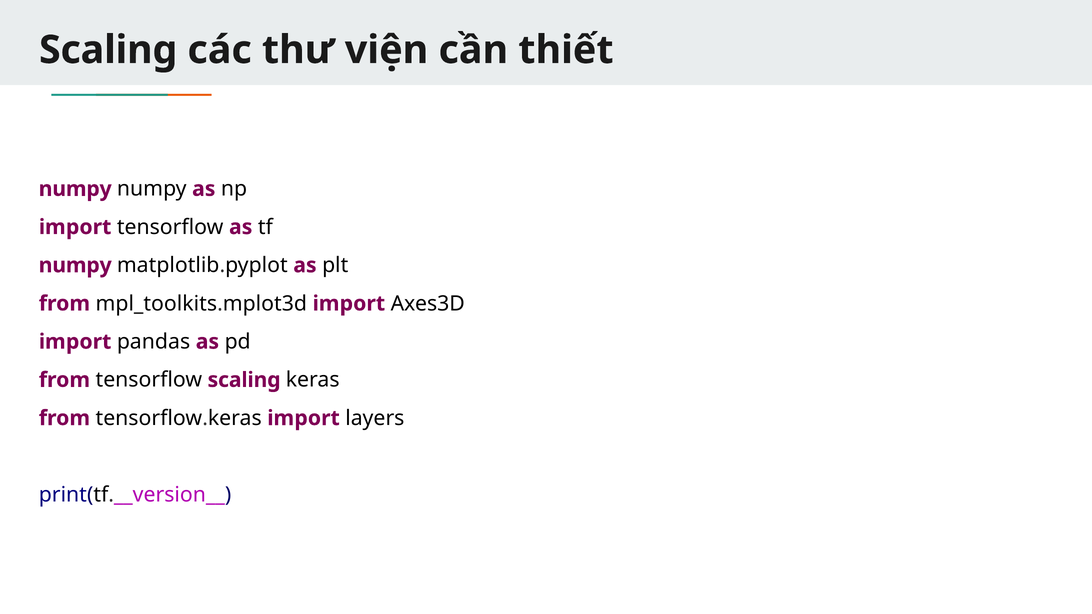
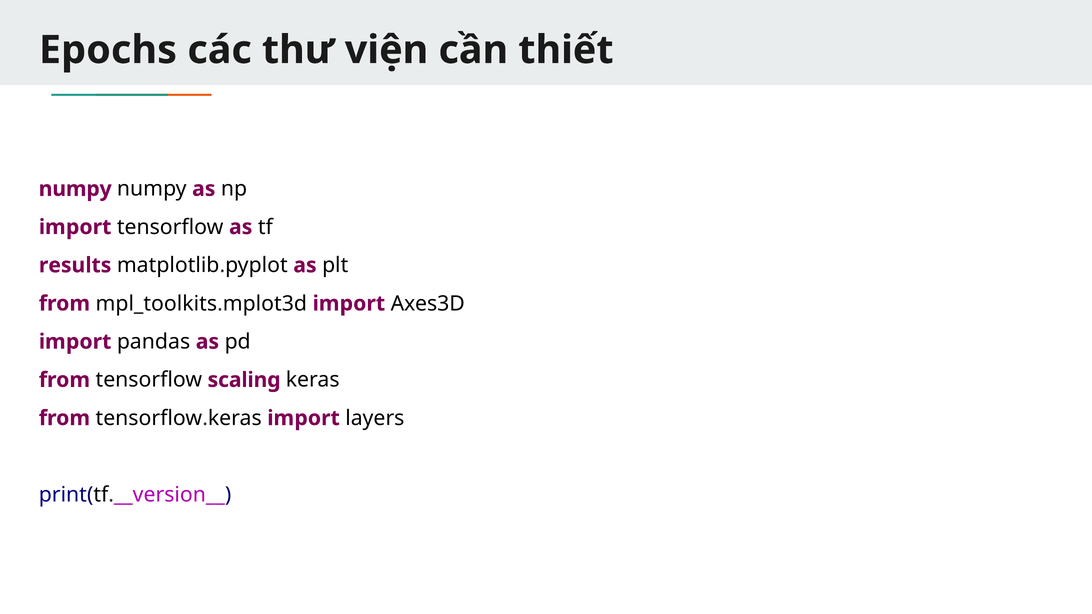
Scaling at (108, 50): Scaling -> Epochs
numpy at (75, 265): numpy -> results
